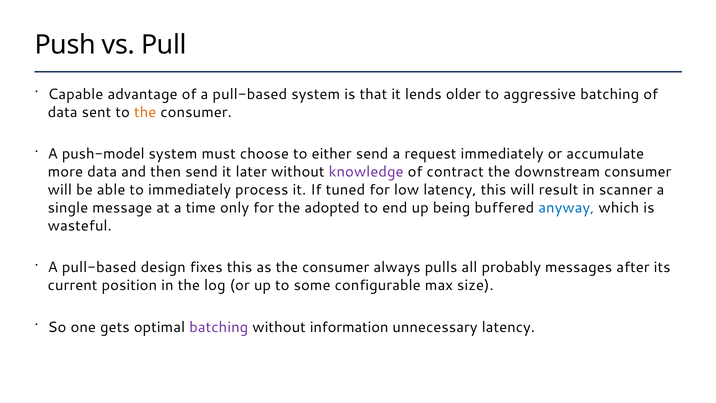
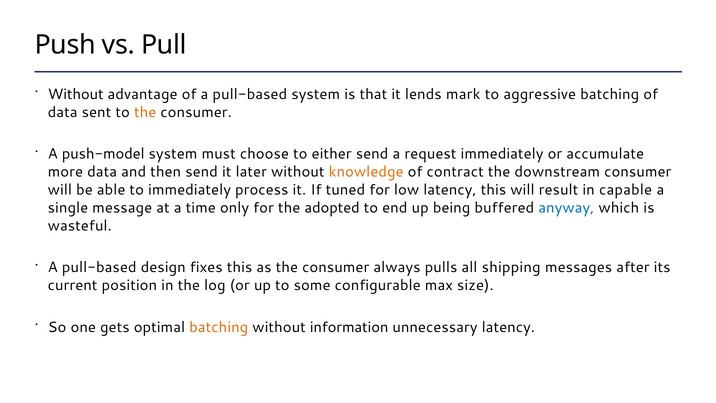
Capable at (76, 94): Capable -> Without
older: older -> mark
knowledge colour: purple -> orange
scanner: scanner -> capable
probably: probably -> shipping
batching at (219, 327) colour: purple -> orange
